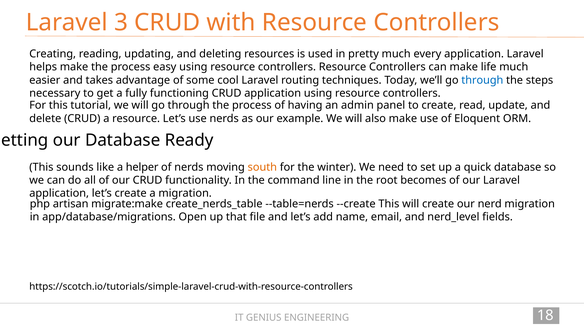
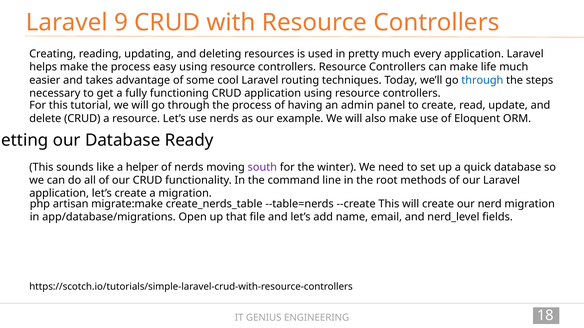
Laravel 3: 3 -> 9
south colour: orange -> purple
becomes: becomes -> methods
